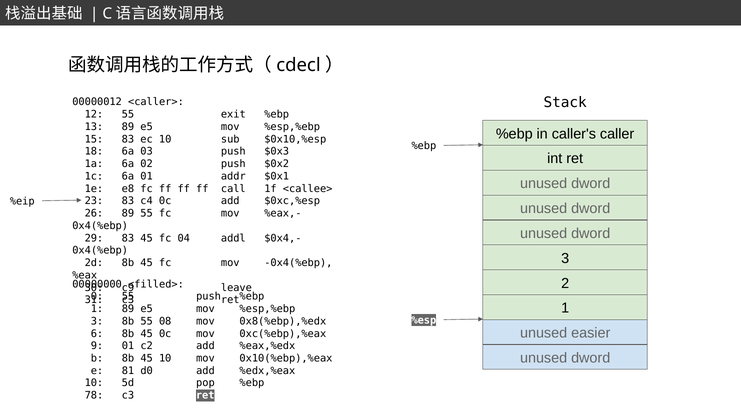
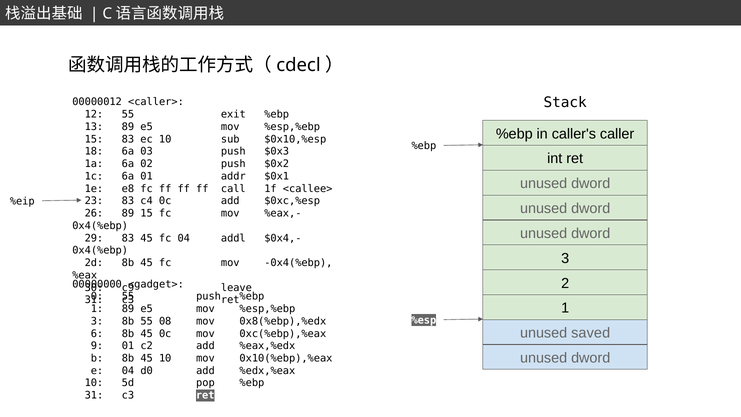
89 55: 55 -> 15
<filled>: <filled> -> <gadget>
easier: easier -> saved
e 81: 81 -> 04
78 at (94, 395): 78 -> 31
